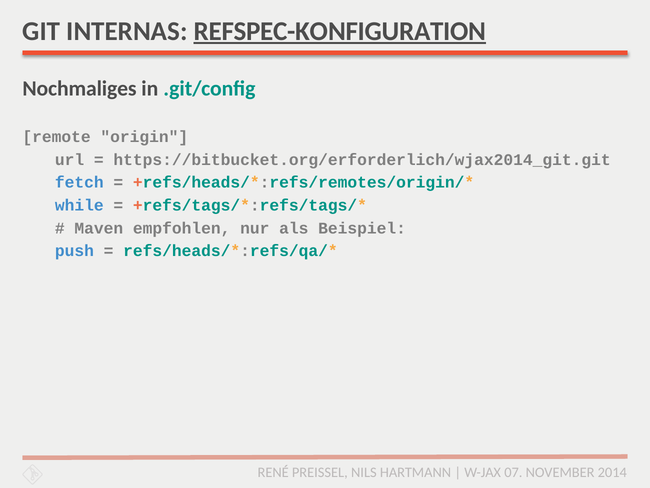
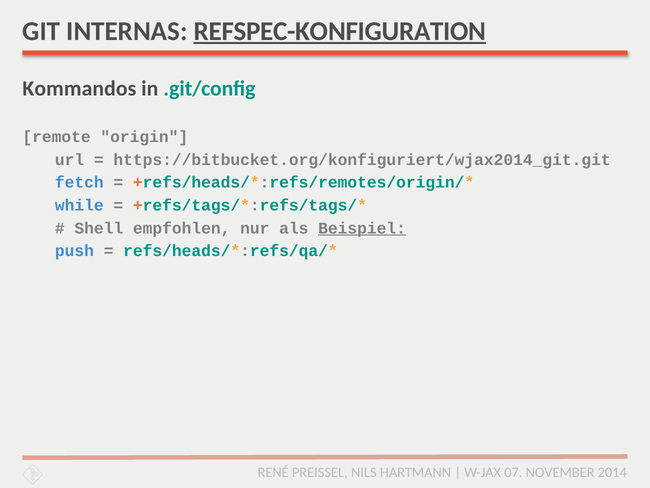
Nochmaliges: Nochmaliges -> Kommandos
https://bitbucket.org/erforderlich/wjax2014_git.git: https://bitbucket.org/erforderlich/wjax2014_git.git -> https://bitbucket.org/konfiguriert/wjax2014_git.git
Maven: Maven -> Shell
Beispiel underline: none -> present
